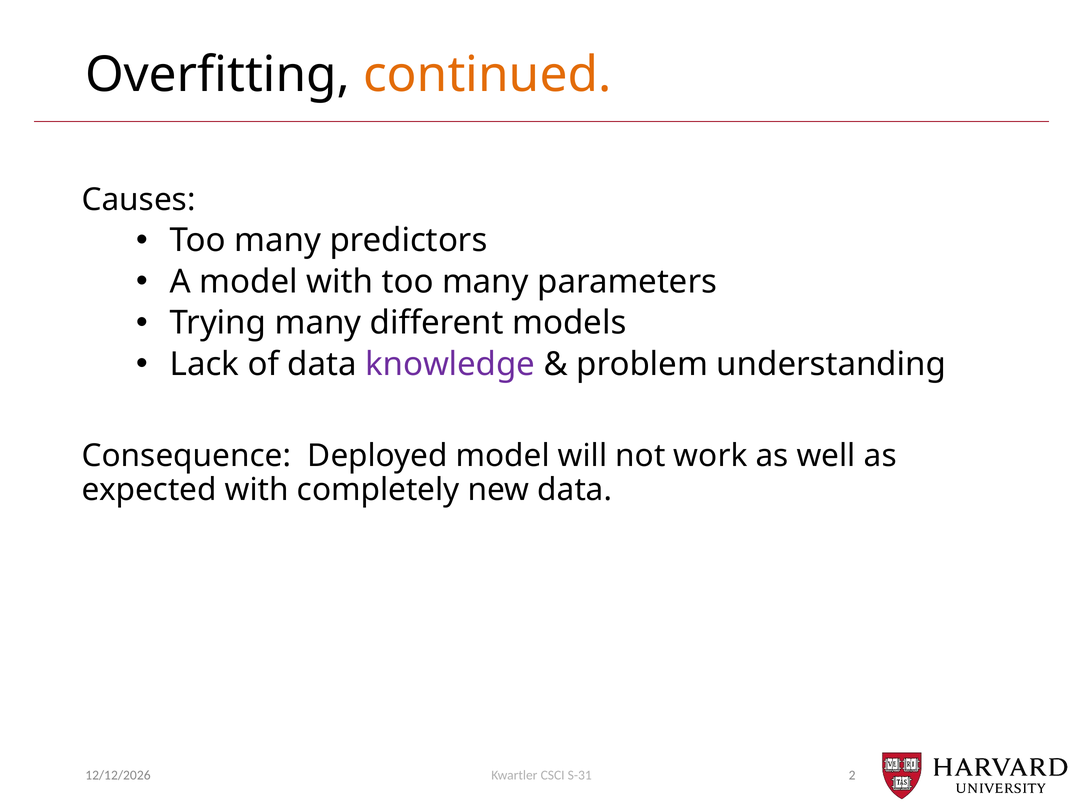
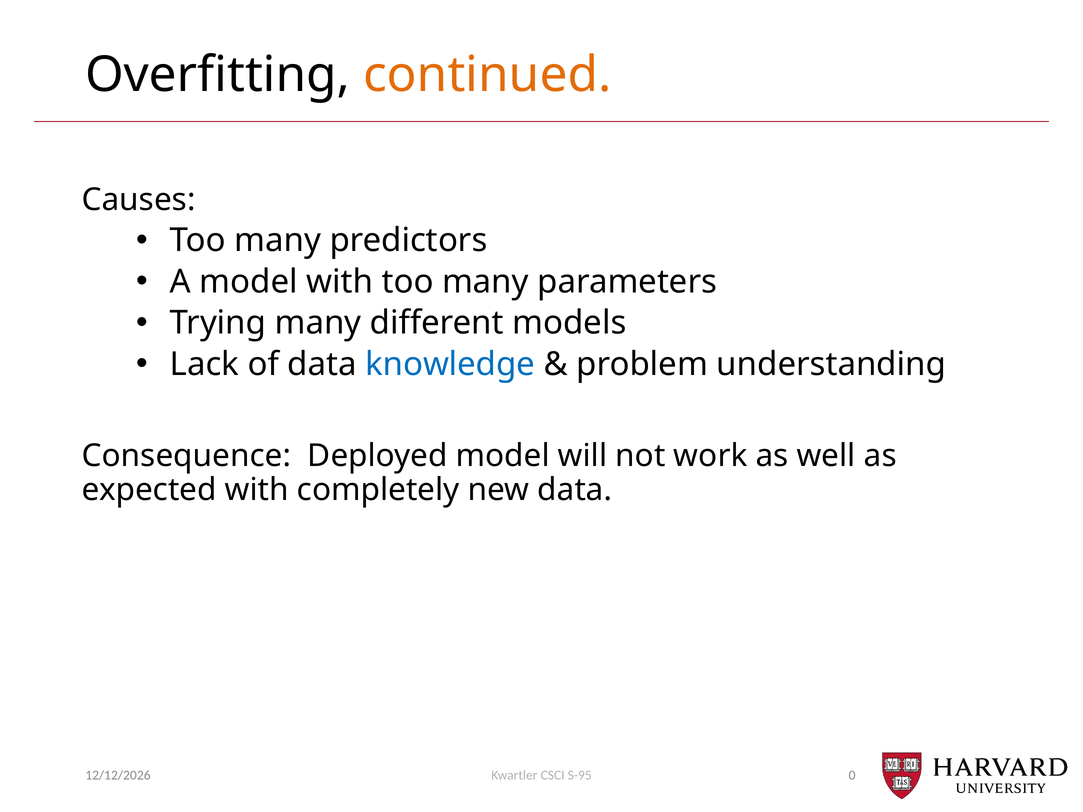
knowledge colour: purple -> blue
S-31: S-31 -> S-95
2: 2 -> 0
